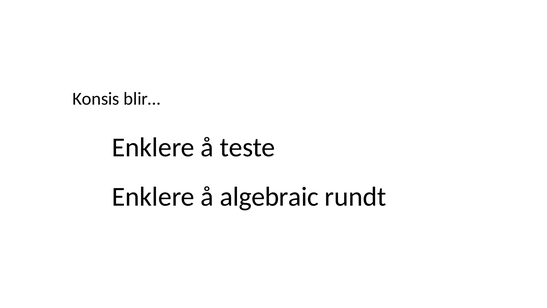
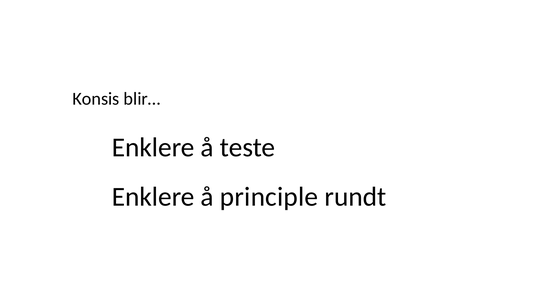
algebraic: algebraic -> principle
